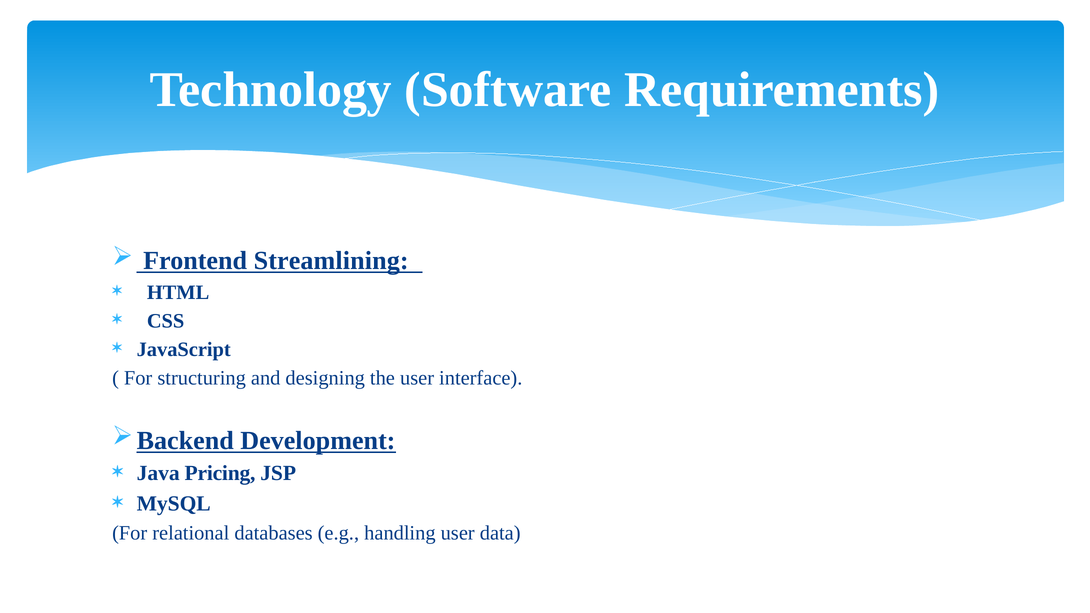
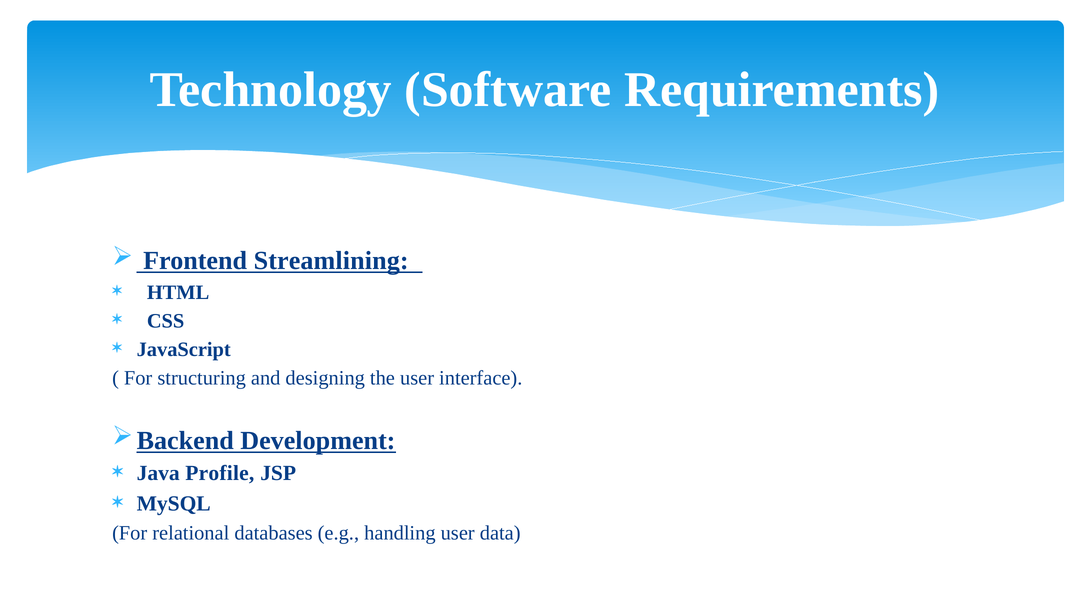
Pricing: Pricing -> Profile
